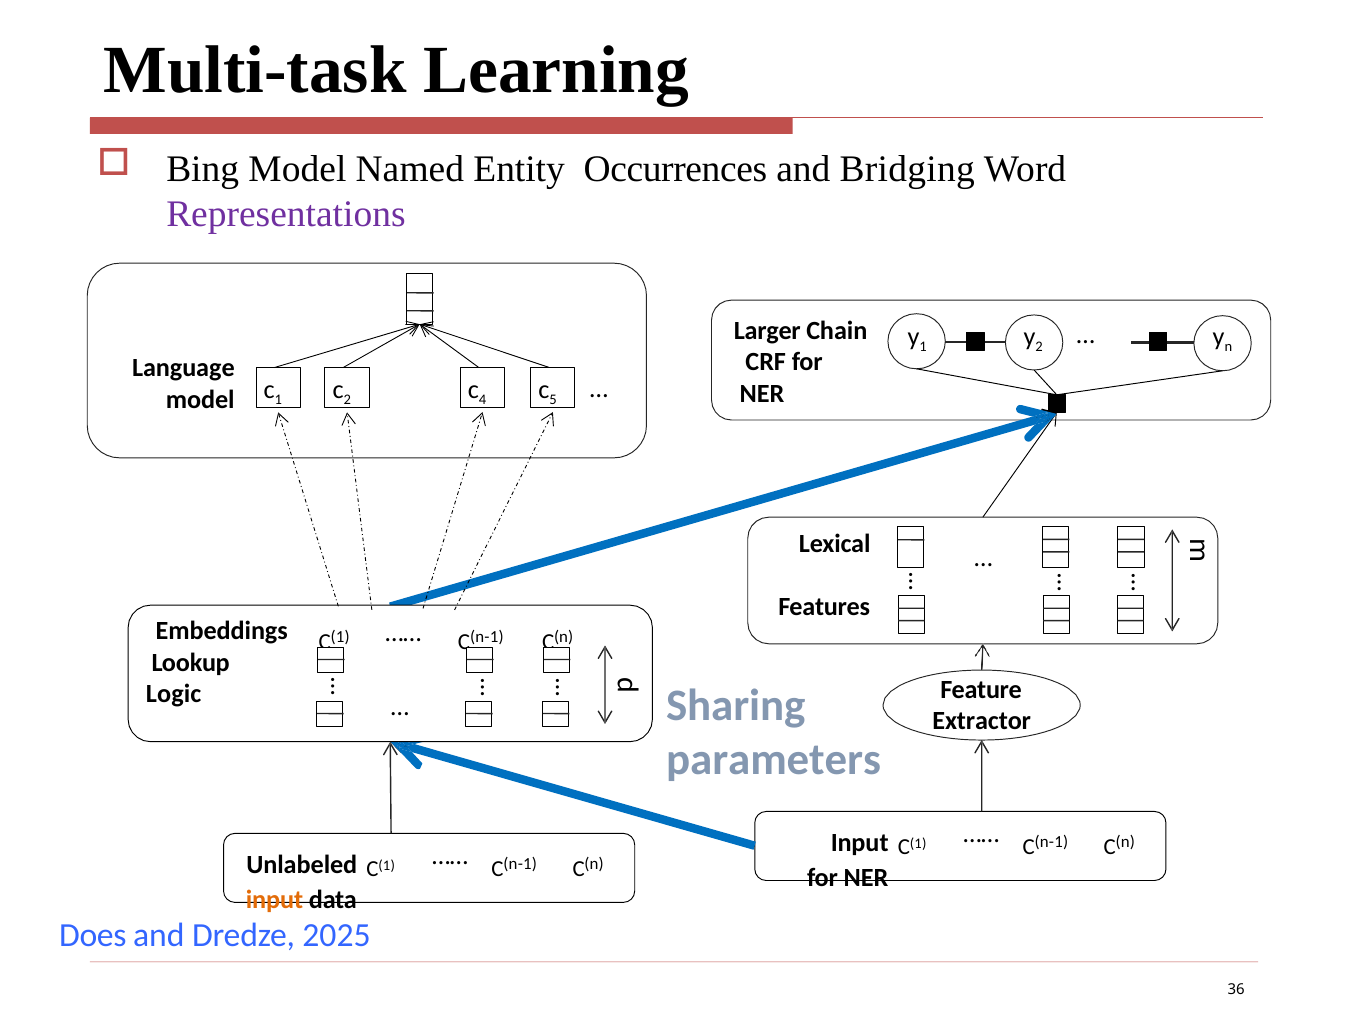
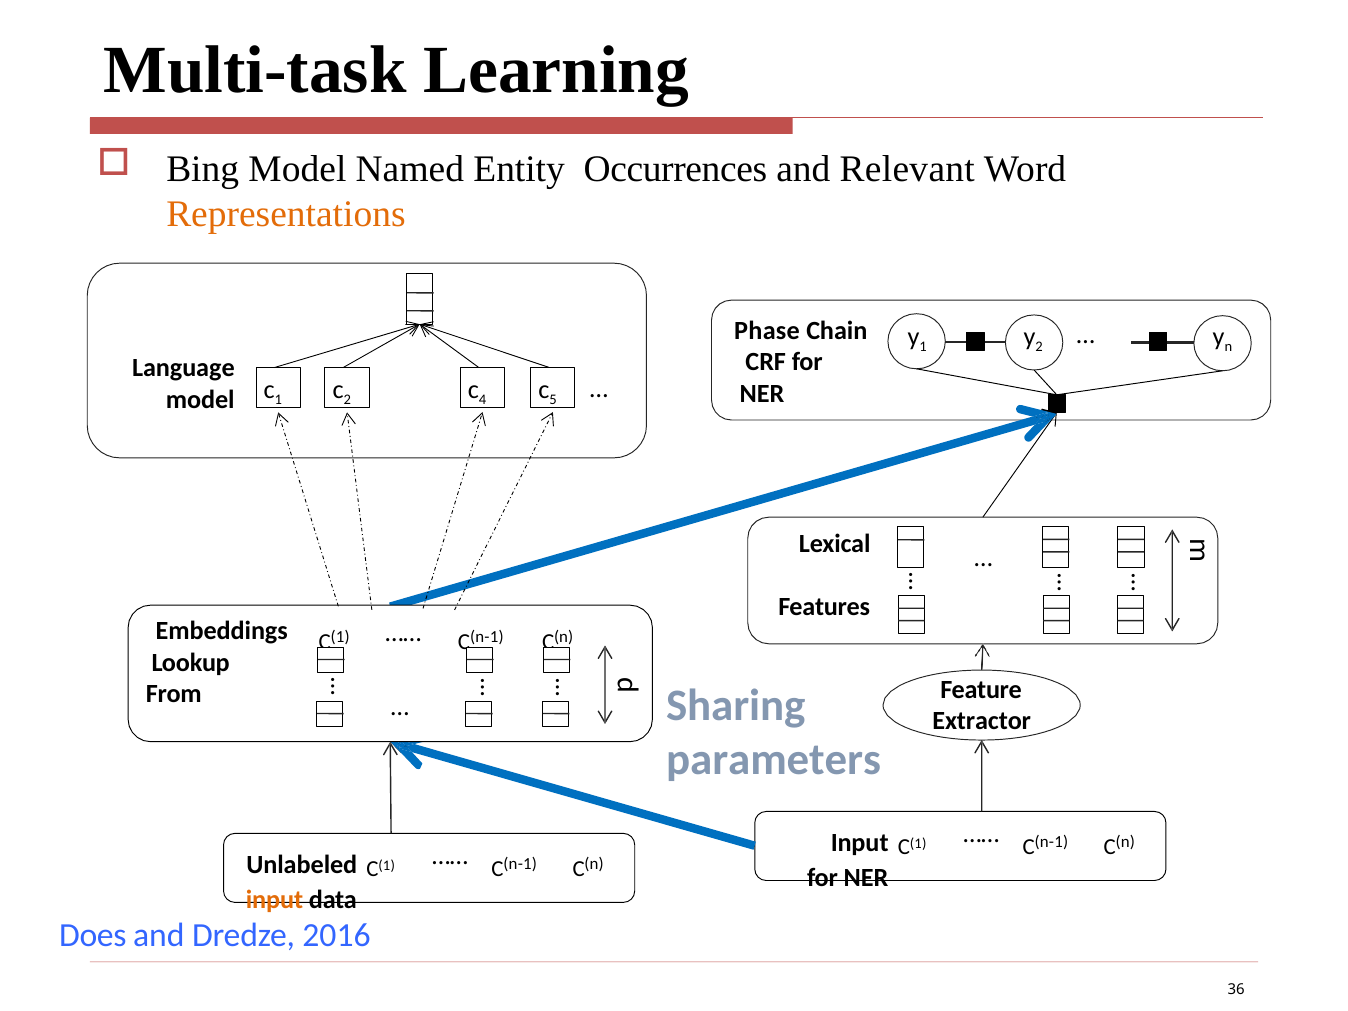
Bridging: Bridging -> Relevant
Representations colour: purple -> orange
Larger: Larger -> Phase
Logic: Logic -> From
2025: 2025 -> 2016
